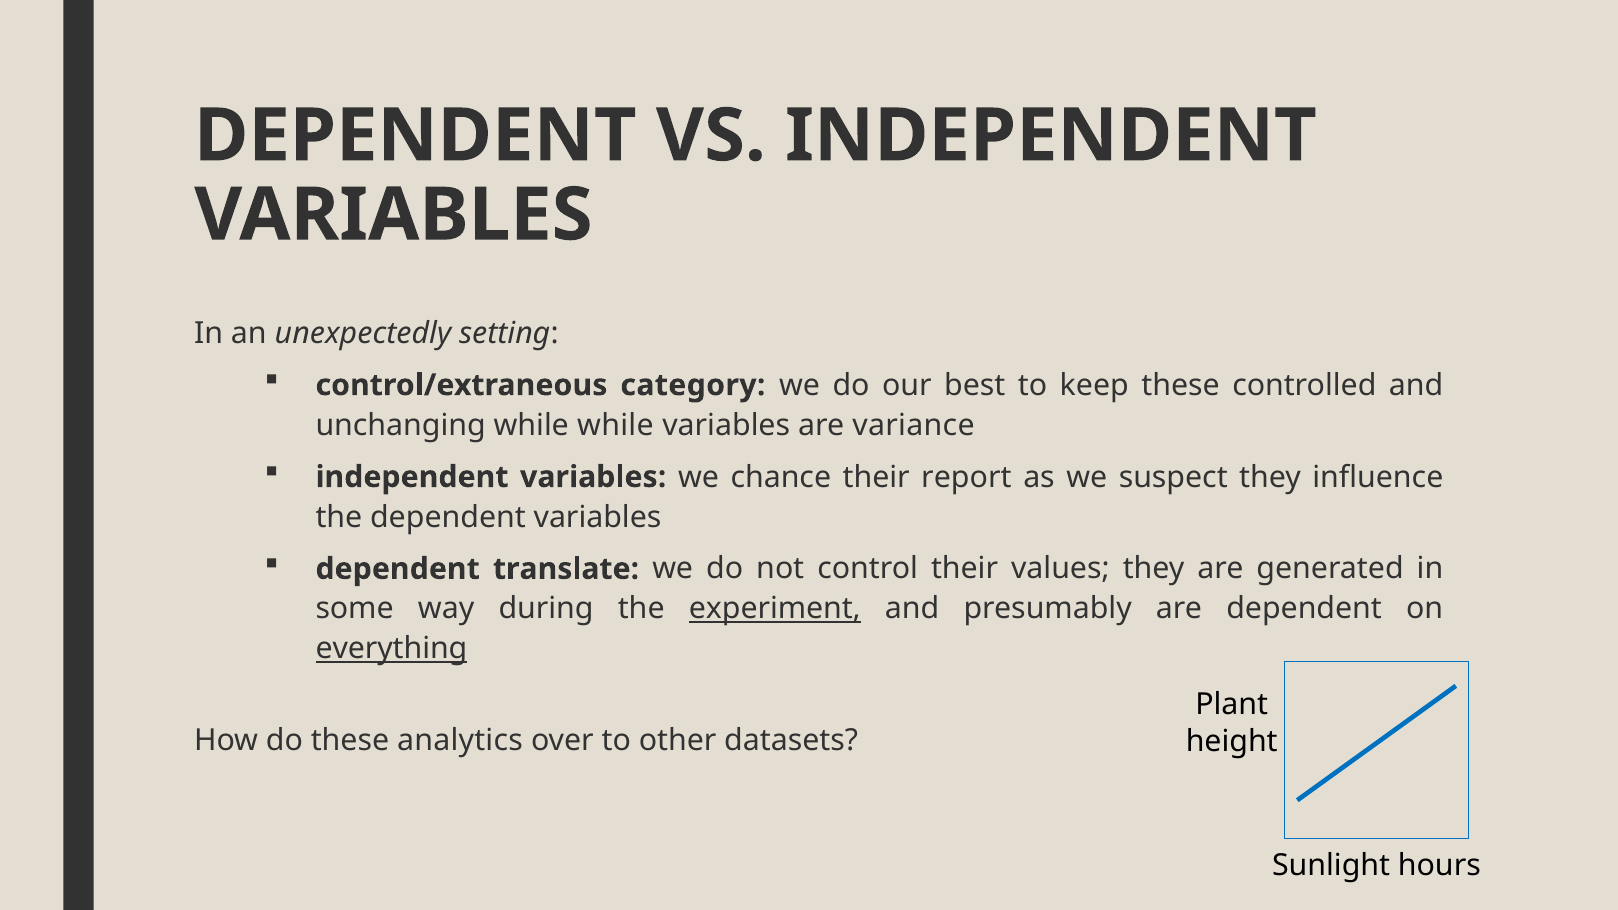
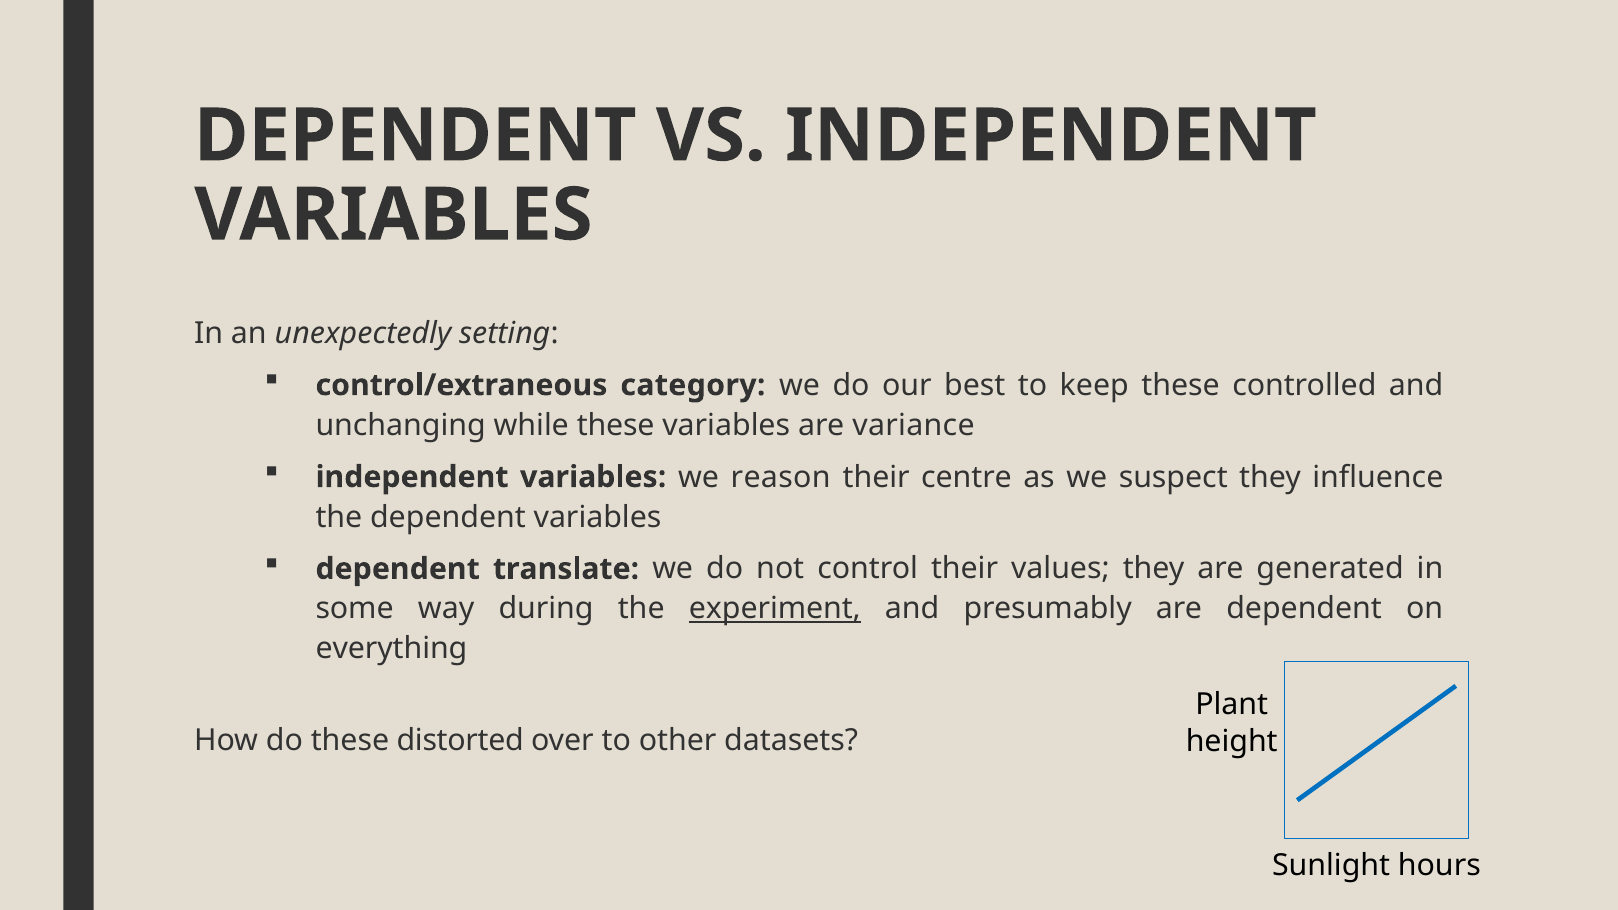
while while: while -> these
chance: chance -> reason
report: report -> centre
everything underline: present -> none
analytics: analytics -> distorted
